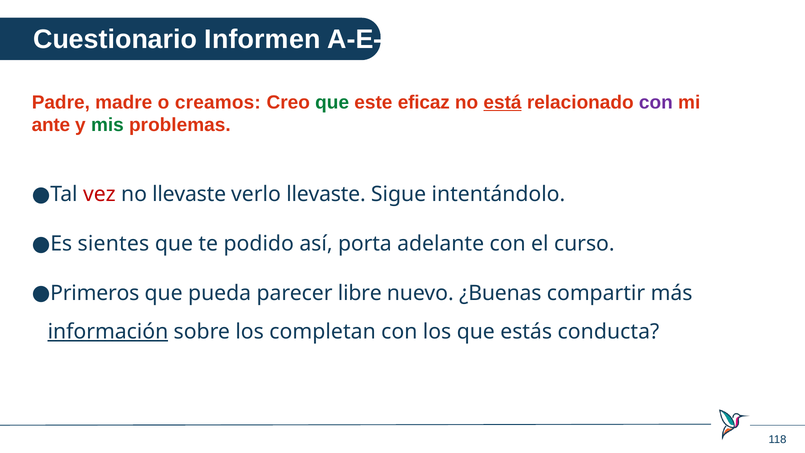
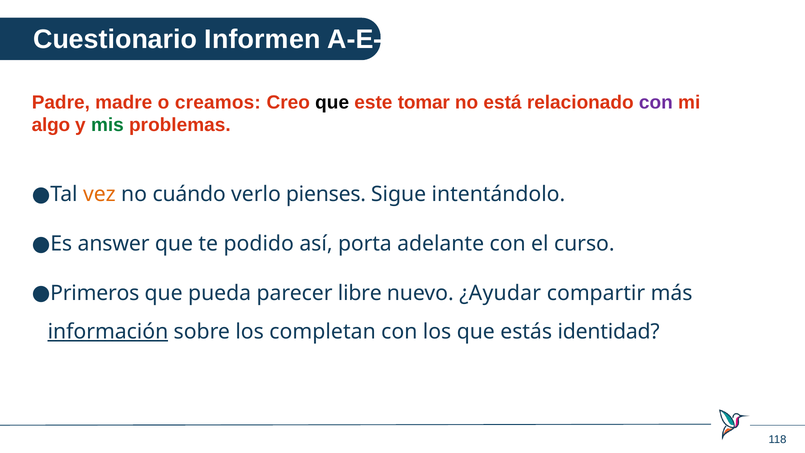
que at (332, 102) colour: green -> black
eficaz: eficaz -> tomar
está underline: present -> none
ante: ante -> algo
vez colour: red -> orange
no llevaste: llevaste -> cuándo
verlo llevaste: llevaste -> pienses
sientes: sientes -> answer
¿Buenas: ¿Buenas -> ¿Ayudar
conducta: conducta -> identidad
